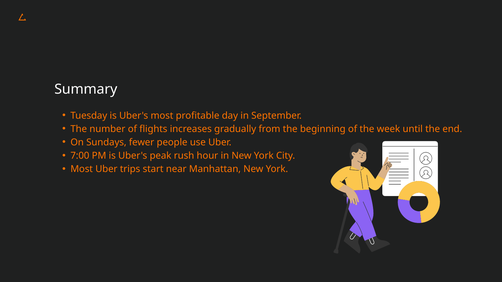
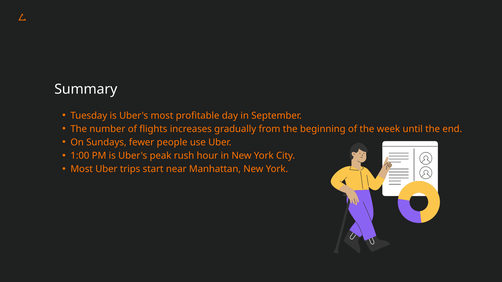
7:00: 7:00 -> 1:00
